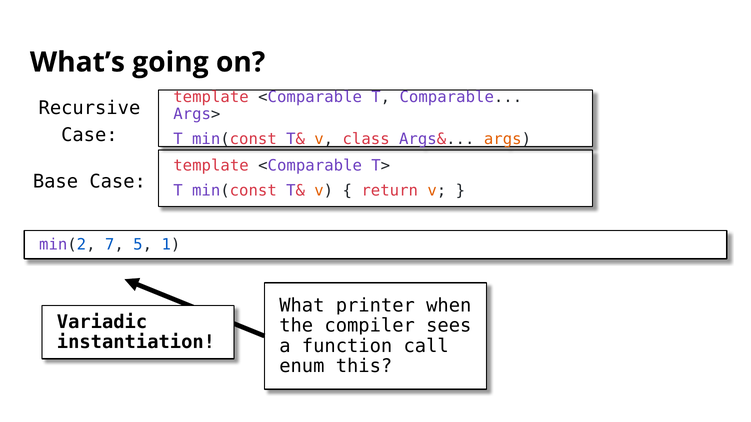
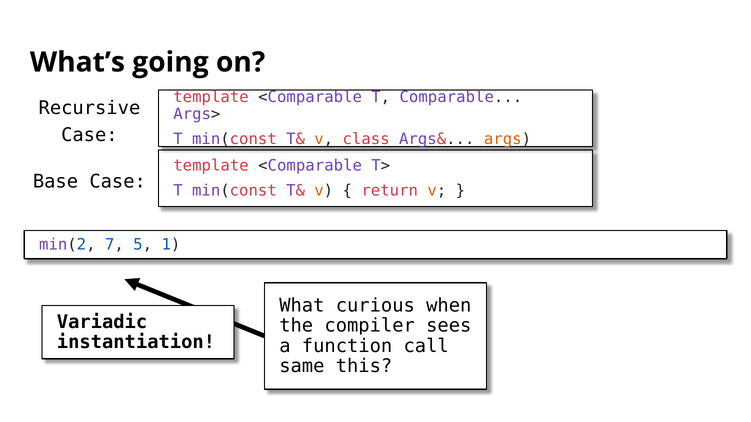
printer: printer -> curious
enum: enum -> same
